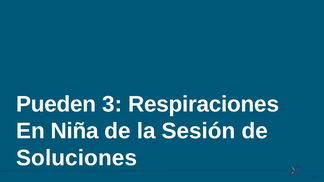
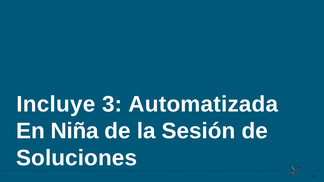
Pueden: Pueden -> Incluye
Respiraciones: Respiraciones -> Automatizada
